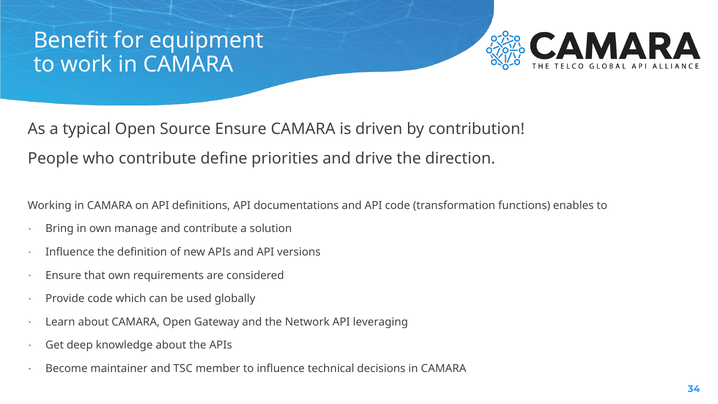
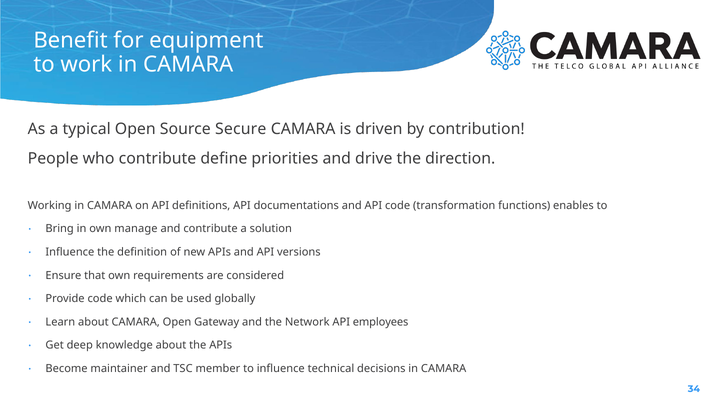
Source Ensure: Ensure -> Secure
leveraging: leveraging -> employees
